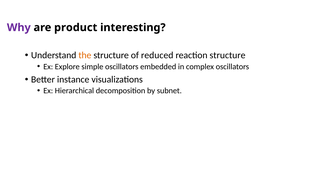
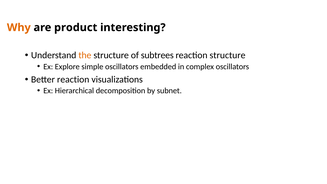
Why colour: purple -> orange
reduced: reduced -> subtrees
Better instance: instance -> reaction
